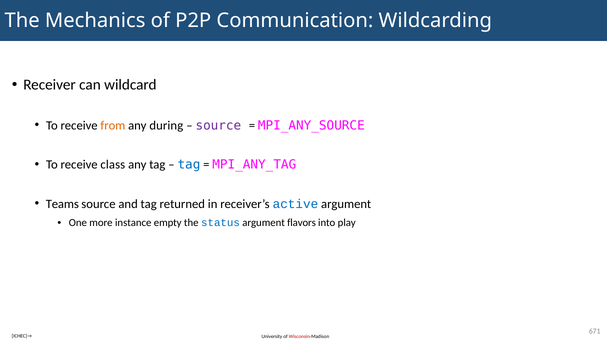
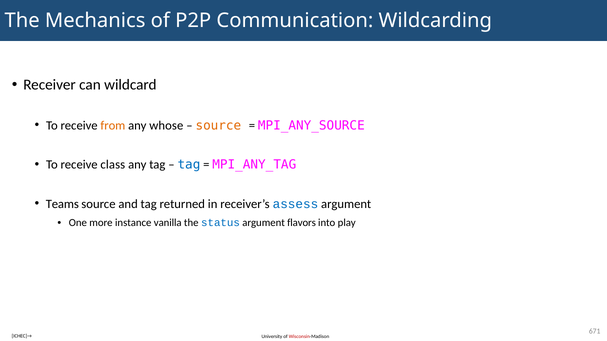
during: during -> whose
source at (218, 125) colour: purple -> orange
active: active -> assess
empty: empty -> vanilla
